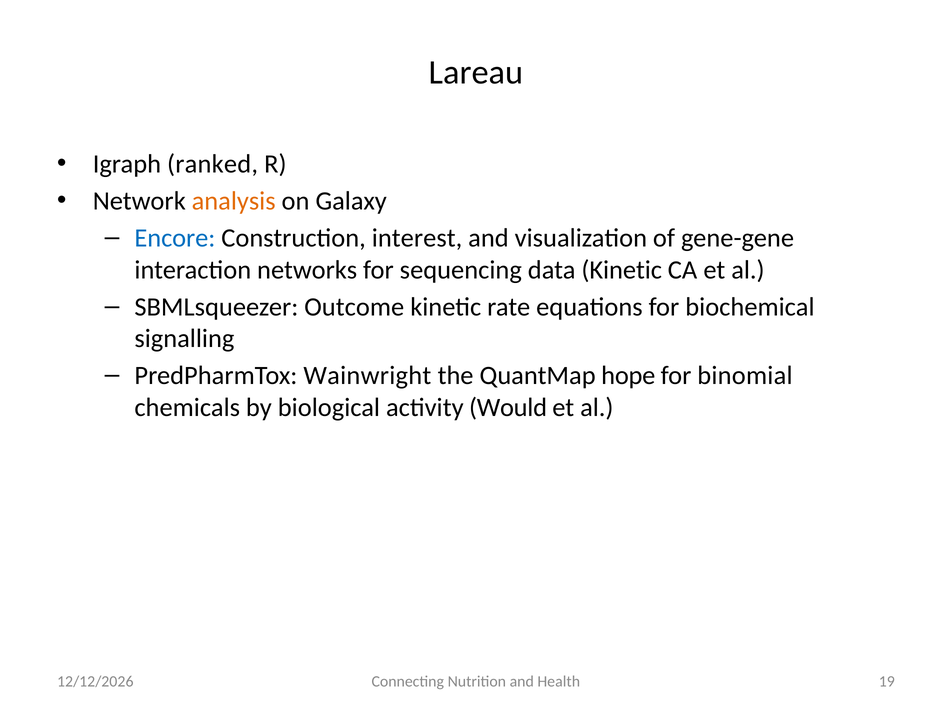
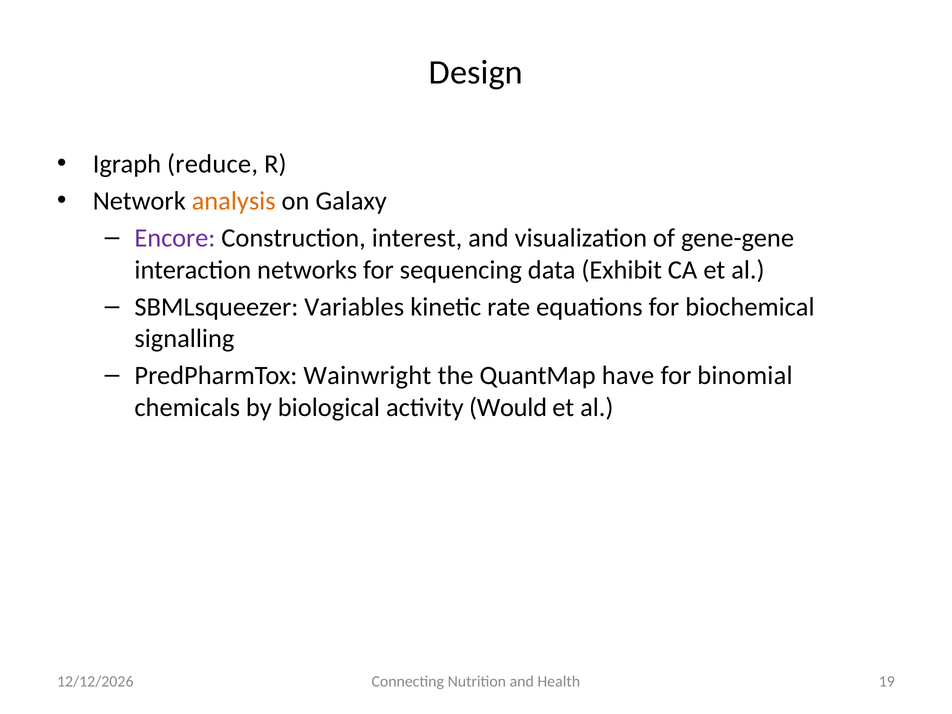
Lareau: Lareau -> Design
ranked: ranked -> reduce
Encore colour: blue -> purple
data Kinetic: Kinetic -> Exhibit
Outcome: Outcome -> Variables
hope: hope -> have
